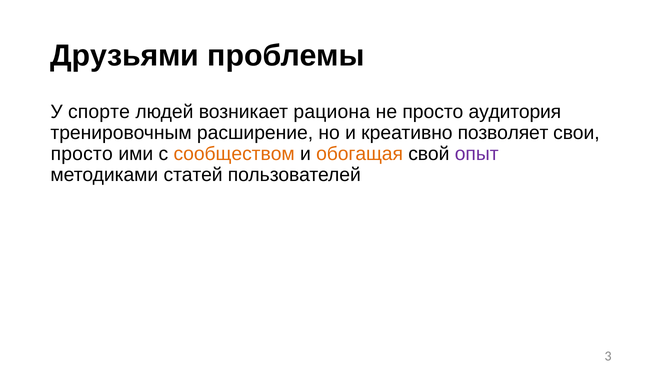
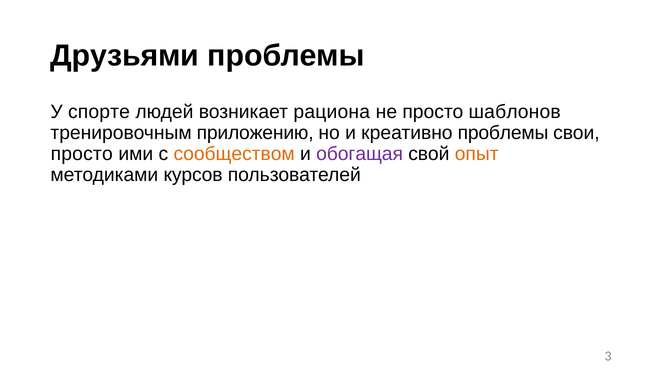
аудитория: аудитория -> шаблонов
расширение: расширение -> приложению
креативно позволяет: позволяет -> проблемы
обогащая colour: orange -> purple
опыт colour: purple -> orange
статей: статей -> курсов
